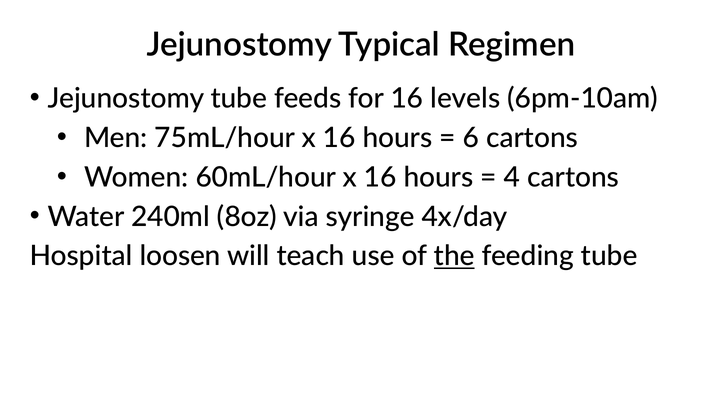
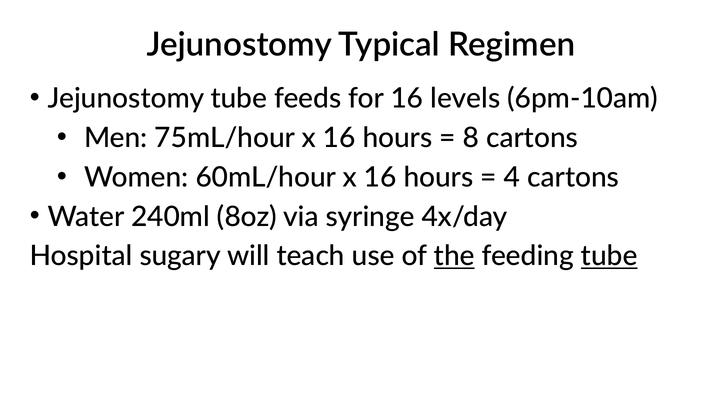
6: 6 -> 8
loosen: loosen -> sugary
tube at (609, 256) underline: none -> present
